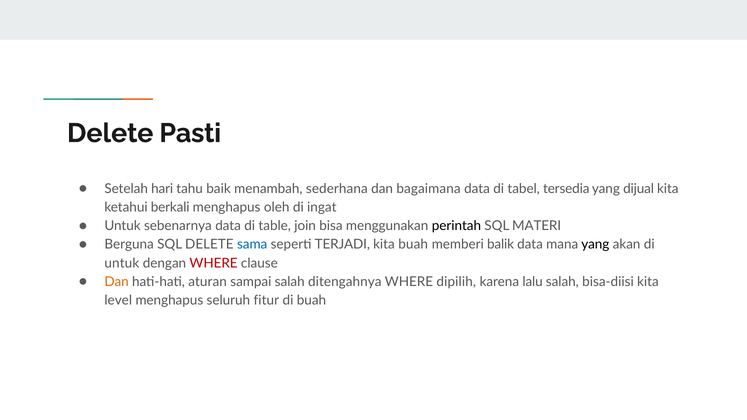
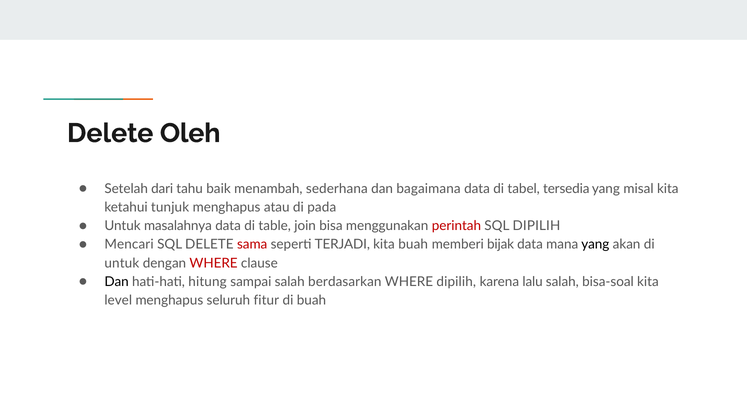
Pasti: Pasti -> Oleh
hari: hari -> dari
dijual: dijual -> misal
berkali: berkali -> tunjuk
oleh: oleh -> atau
ingat: ingat -> pada
sebenarnya: sebenarnya -> masalahnya
perintah colour: black -> red
SQL MATERI: MATERI -> DIPILIH
Berguna: Berguna -> Mencari
sama colour: blue -> red
balik: balik -> bijak
Dan at (117, 282) colour: orange -> black
aturan: aturan -> hitung
ditengahnya: ditengahnya -> berdasarkan
bisa-diisi: bisa-diisi -> bisa-soal
